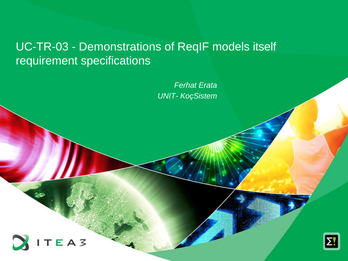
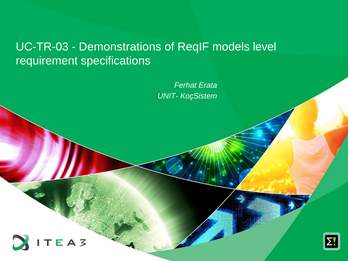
itself: itself -> level
